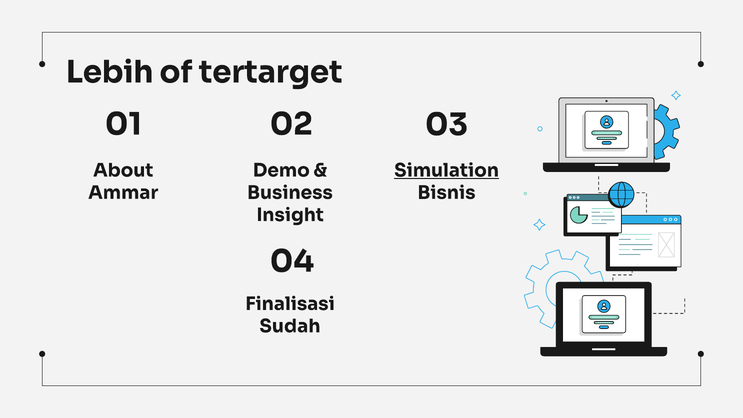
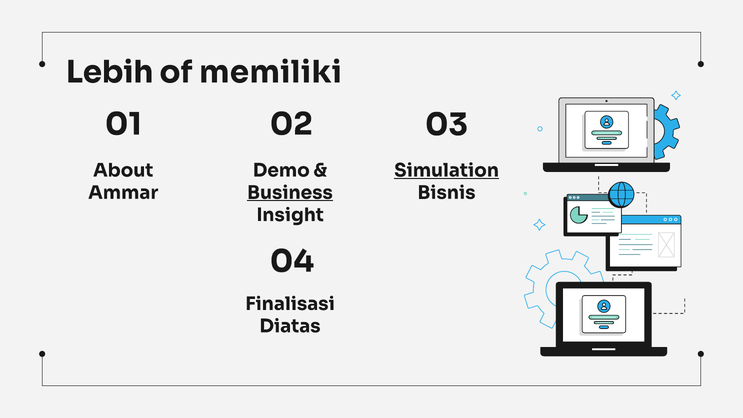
tertarget: tertarget -> memiliki
Business underline: none -> present
Sudah: Sudah -> Diatas
